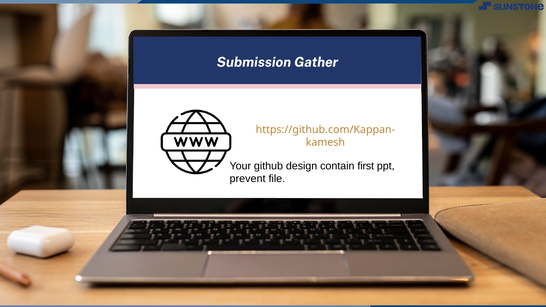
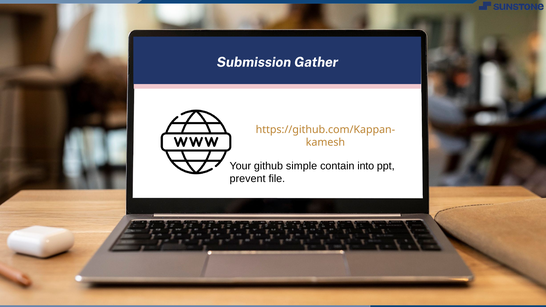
design: design -> simple
first: first -> into
